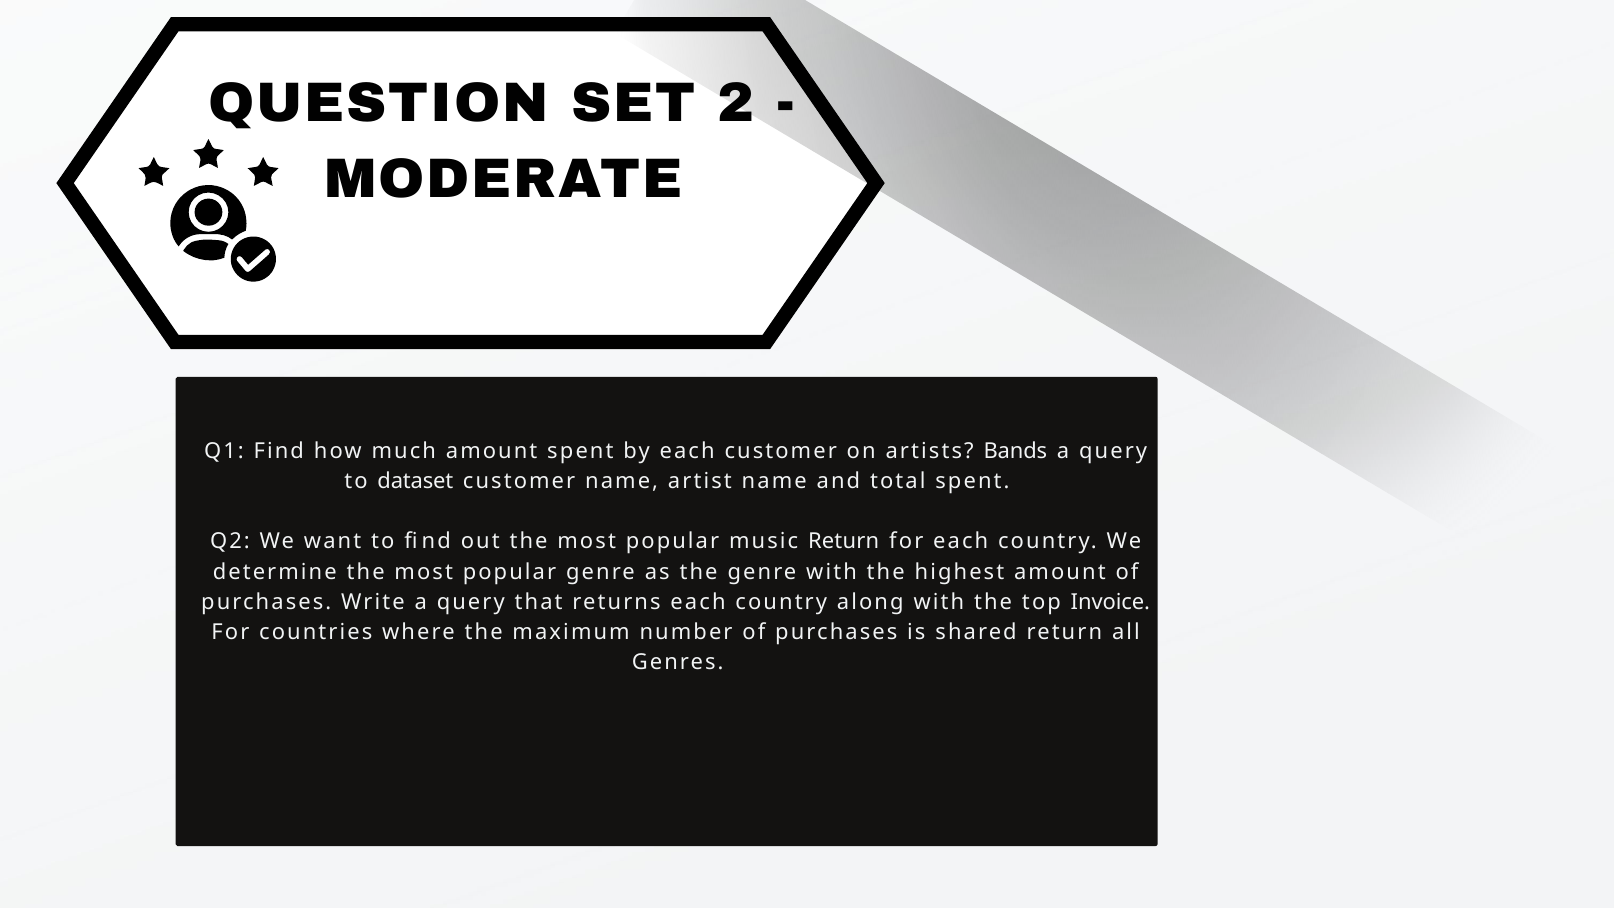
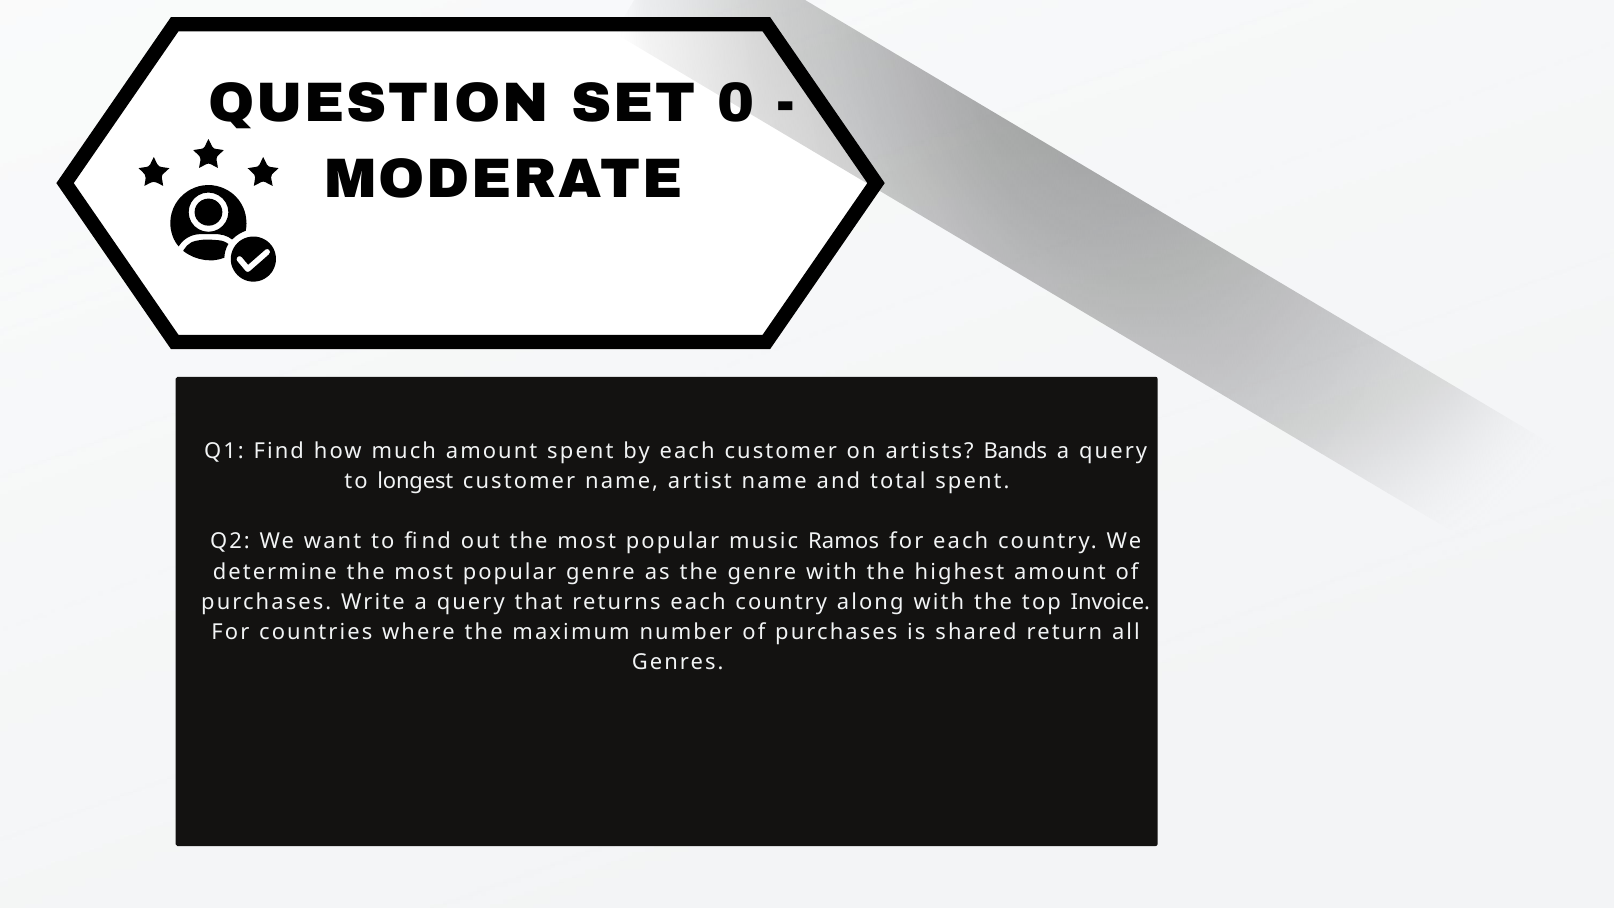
2: 2 -> 0
dataset: dataset -> longest
music Return: Return -> Ramos
